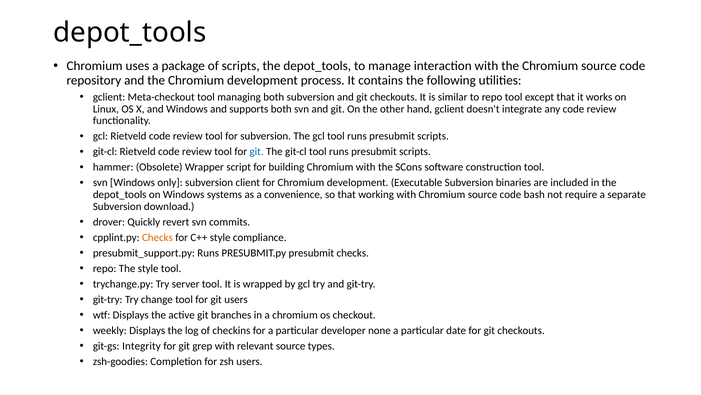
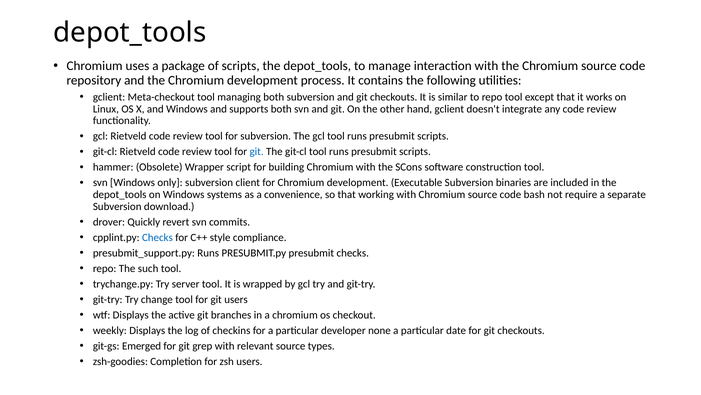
Checks at (157, 237) colour: orange -> blue
The style: style -> such
Integrity: Integrity -> Emerged
